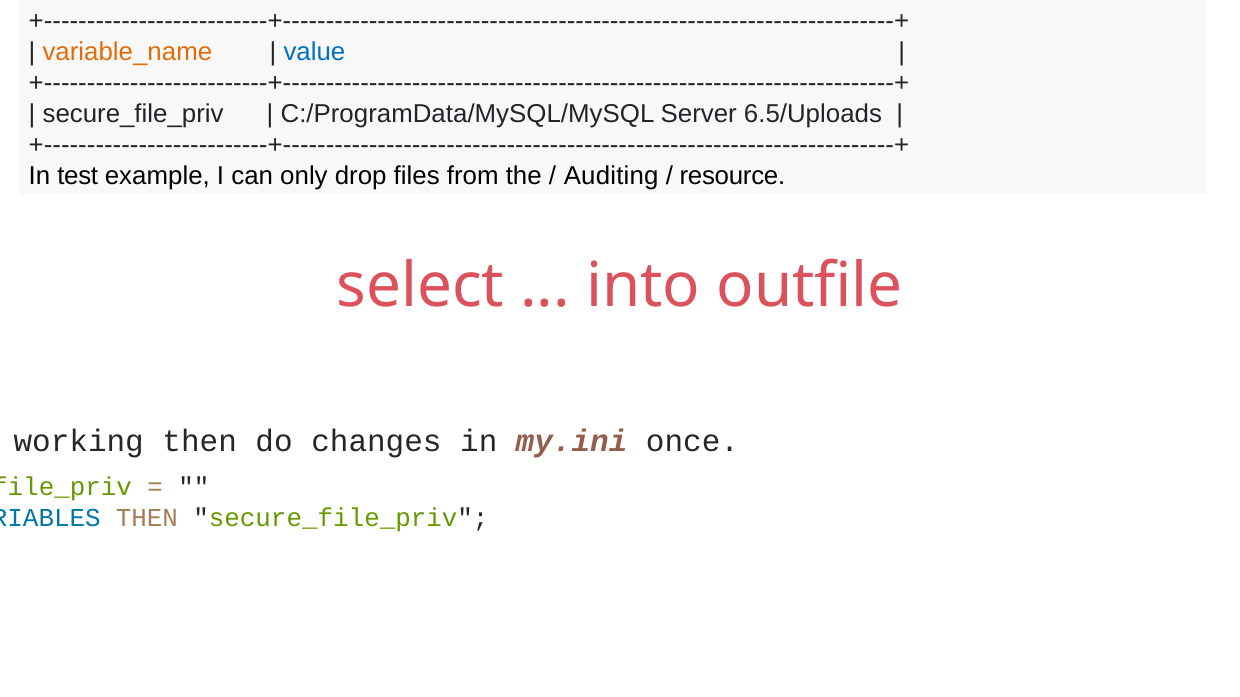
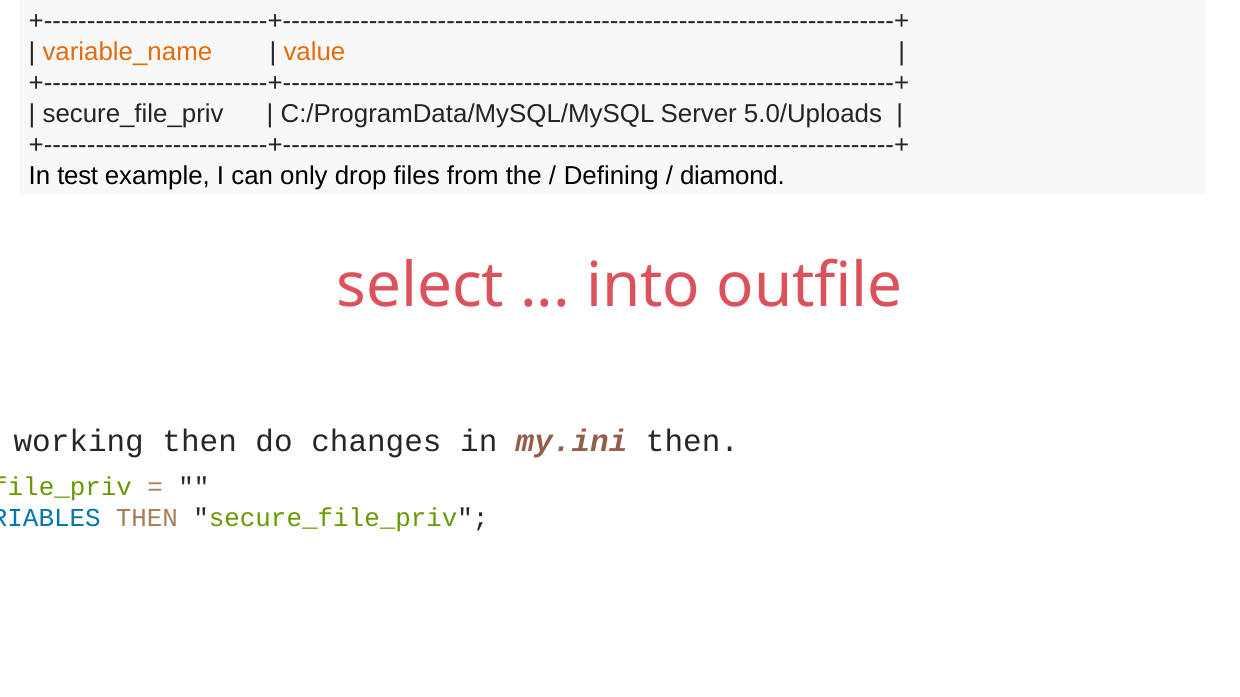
value colour: blue -> orange
6.5/Uploads: 6.5/Uploads -> 5.0/Uploads
Auditing: Auditing -> Defining
resource: resource -> diamond
my.ini once: once -> then
